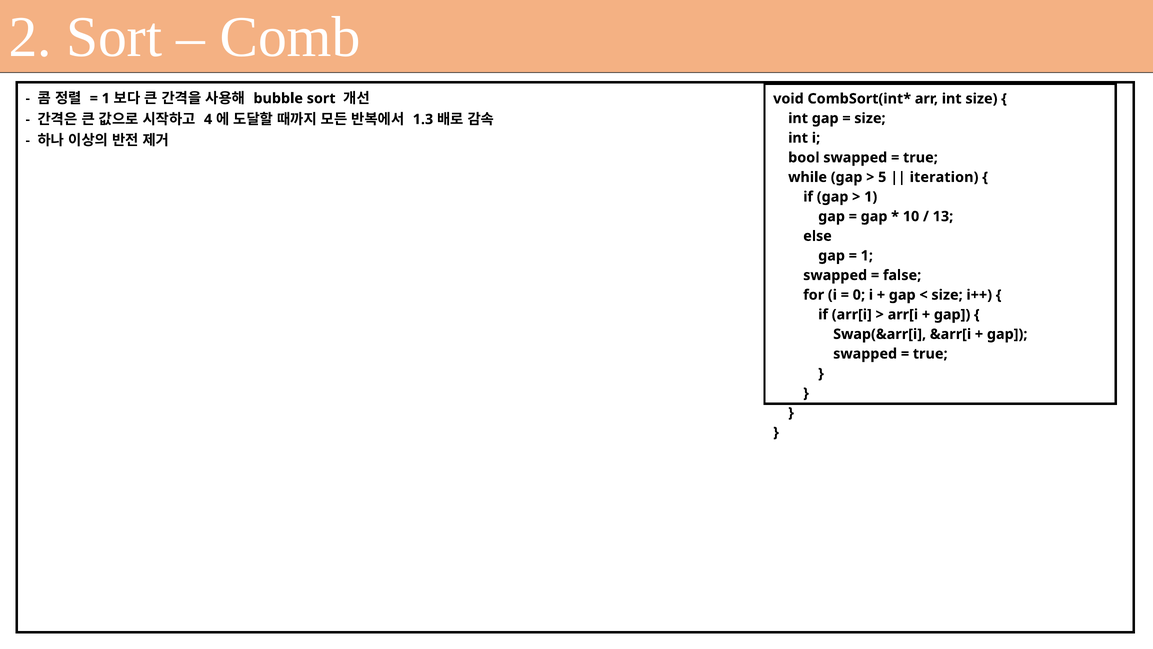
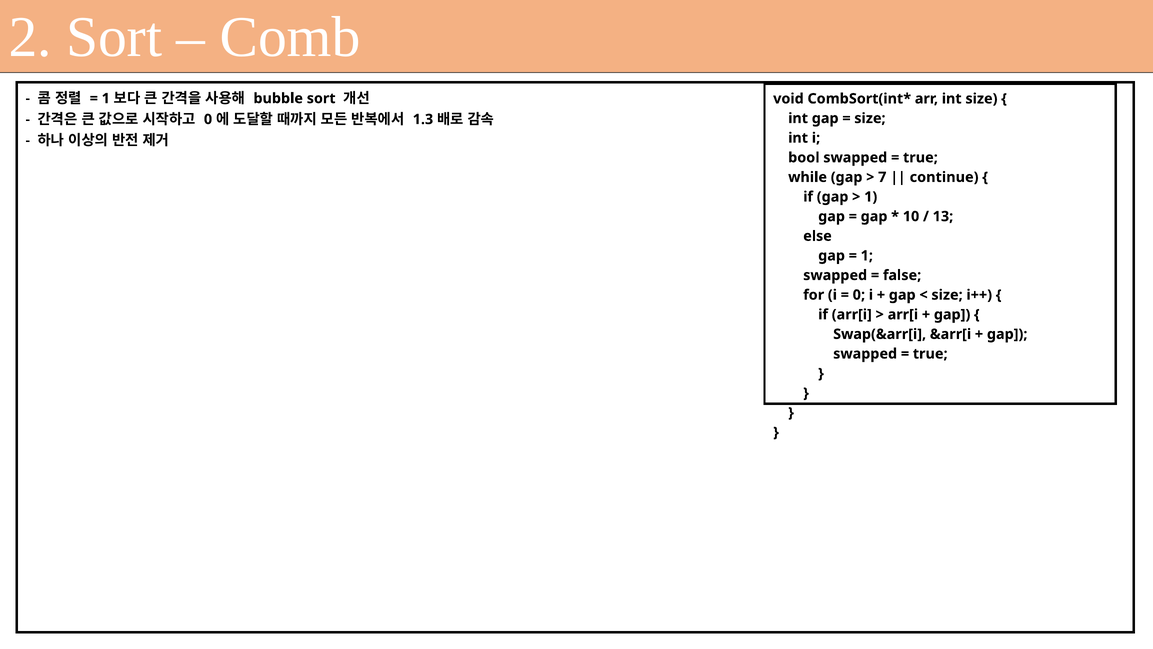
4 at (208, 119): 4 -> 0
5: 5 -> 7
iteration: iteration -> continue
